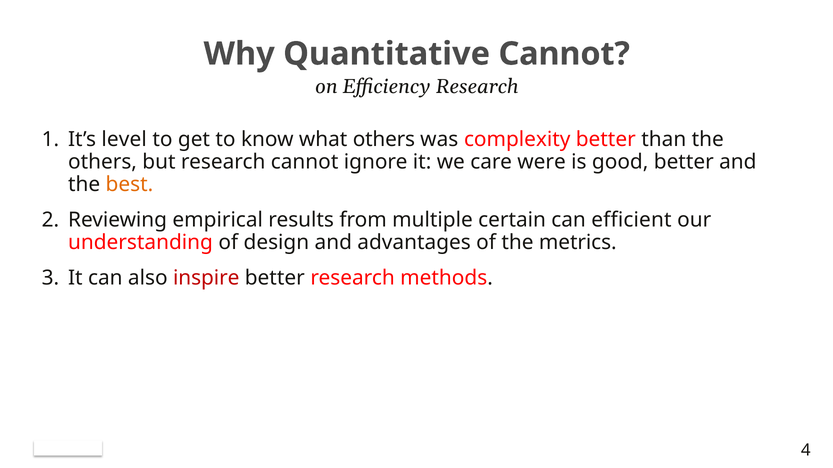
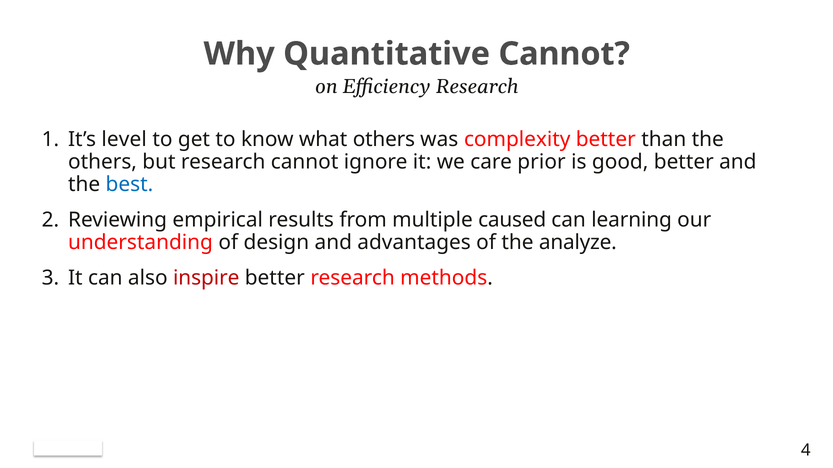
were: were -> prior
best colour: orange -> blue
certain: certain -> caused
efficient: efficient -> learning
metrics: metrics -> analyze
